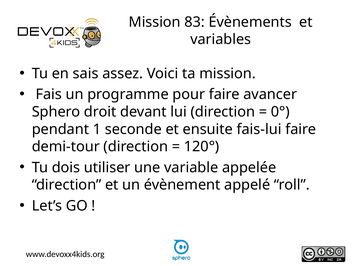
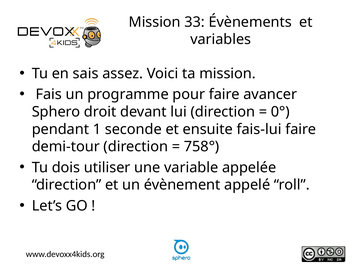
83: 83 -> 33
120°: 120° -> 758°
